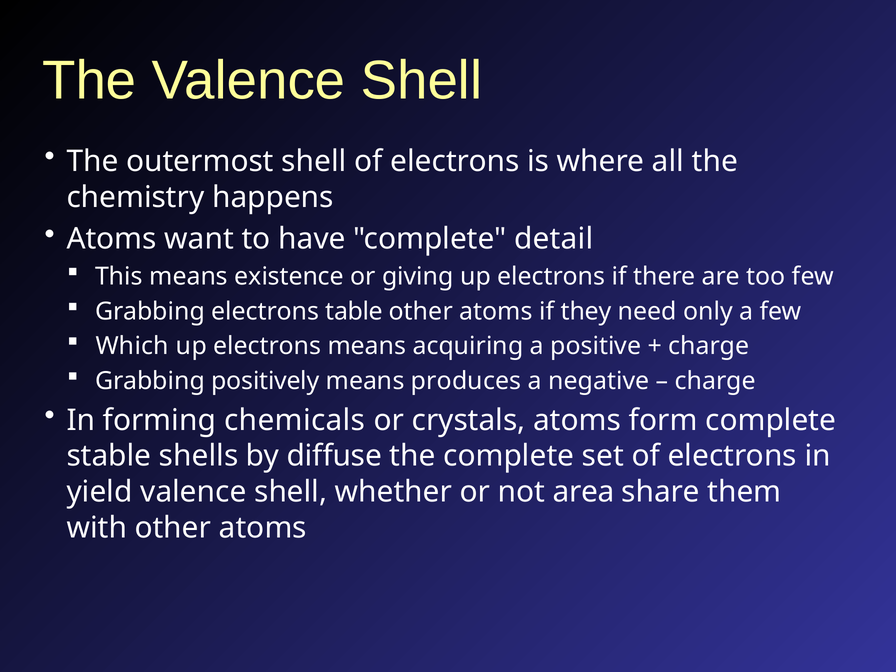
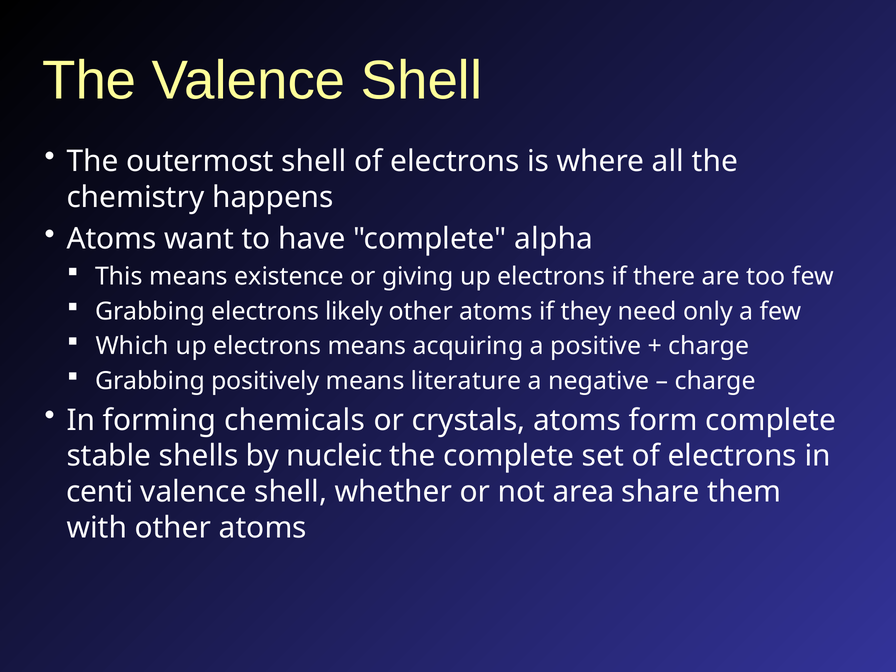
detail: detail -> alpha
table: table -> likely
produces: produces -> literature
diffuse: diffuse -> nucleic
yield: yield -> centi
